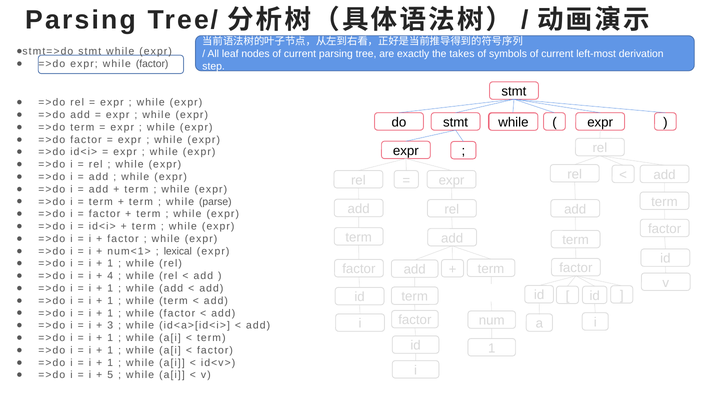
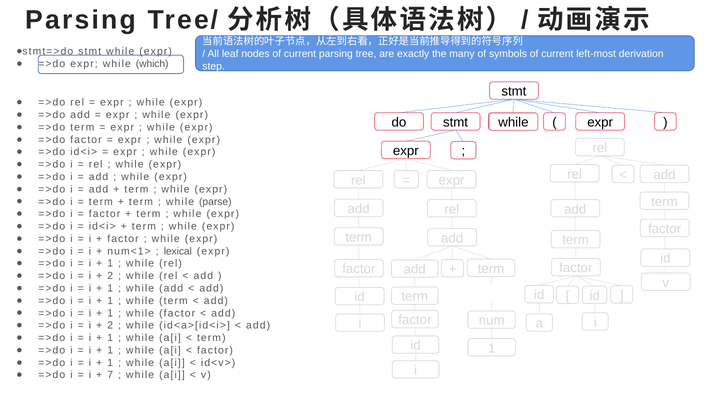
takes: takes -> many
expr while factor: factor -> which
4 at (110, 276): 4 -> 2
3 at (110, 326): 3 -> 2
5: 5 -> 7
